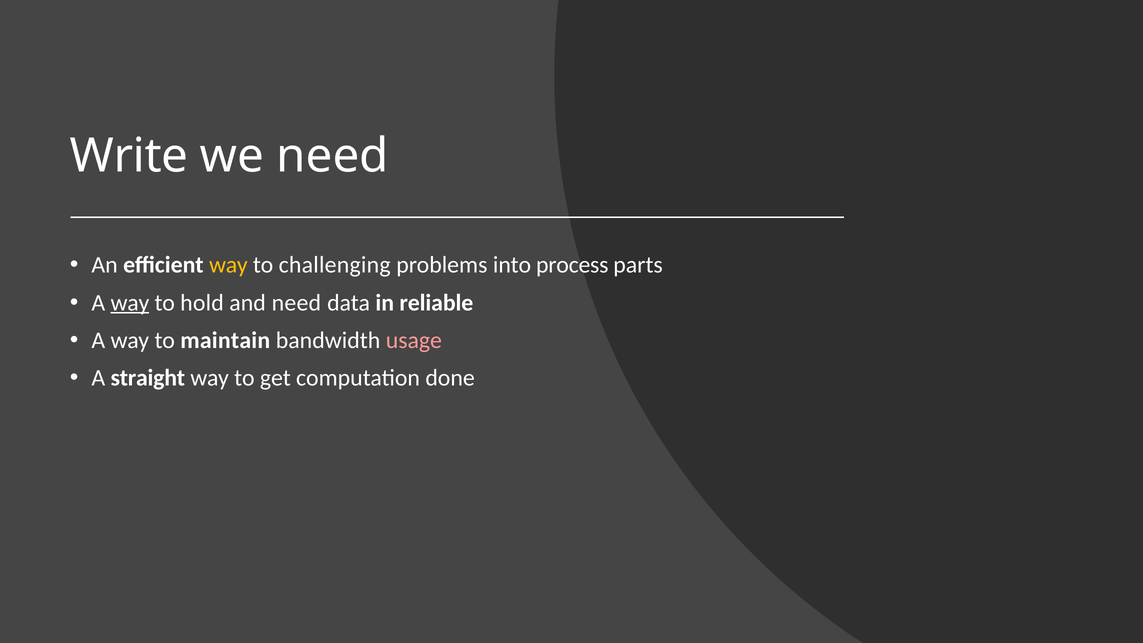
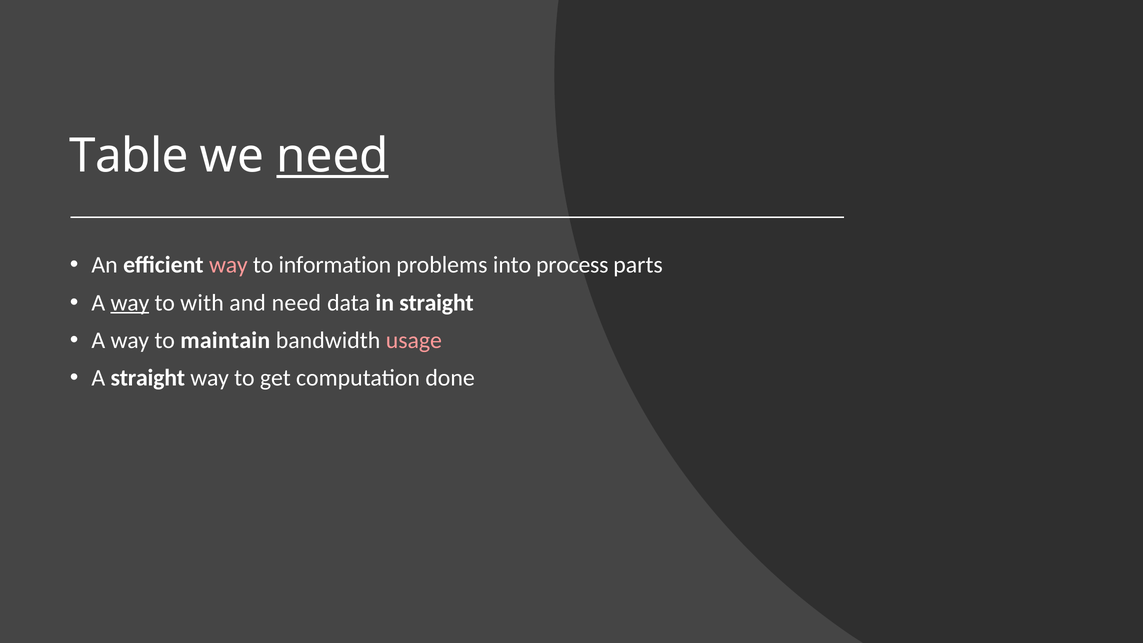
Write: Write -> Table
need at (333, 156) underline: none -> present
way at (228, 265) colour: yellow -> pink
challenging: challenging -> information
hold: hold -> with
in reliable: reliable -> straight
